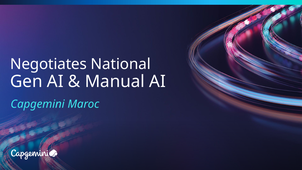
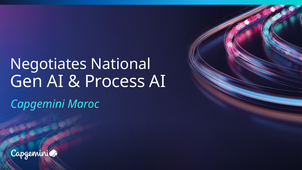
Manual: Manual -> Process
